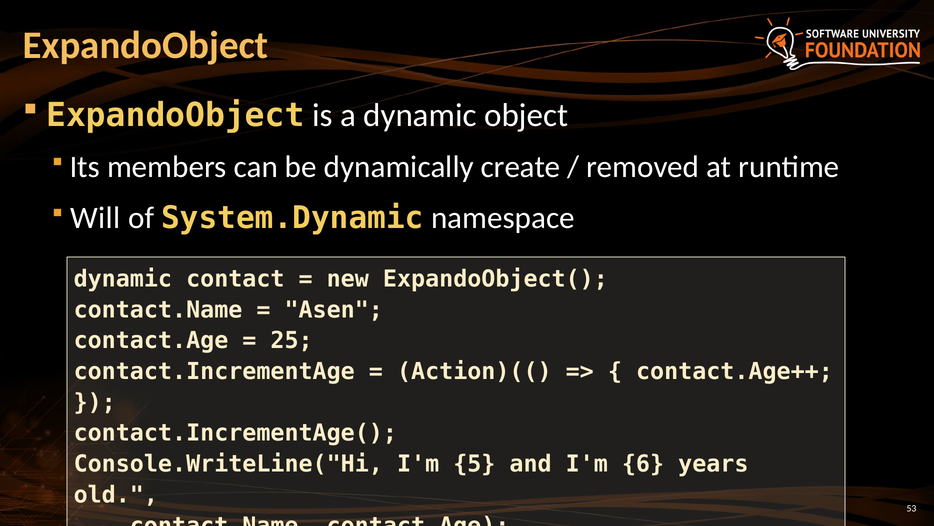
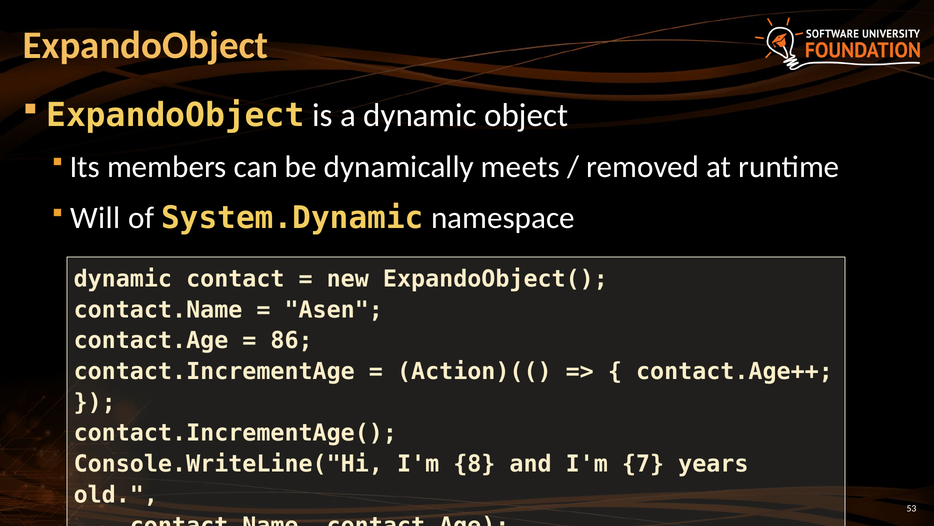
create: create -> meets
25: 25 -> 86
5: 5 -> 8
6: 6 -> 7
